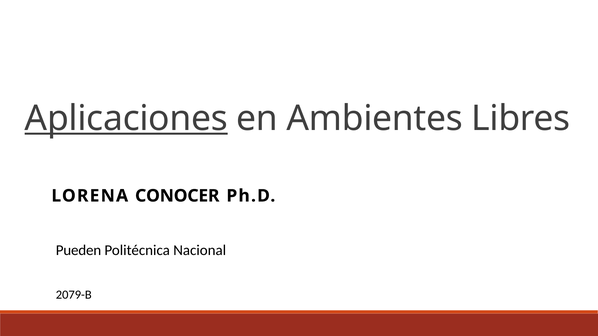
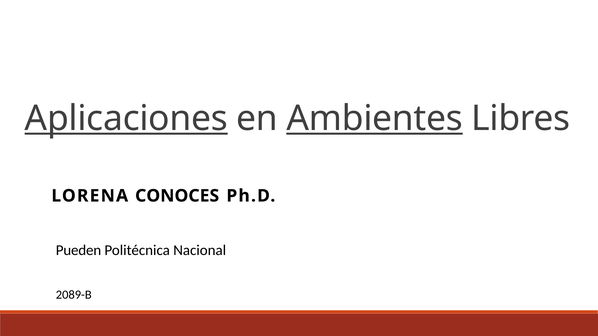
Ambientes underline: none -> present
CONOCER: CONOCER -> CONOCES
2079-B: 2079-B -> 2089-B
